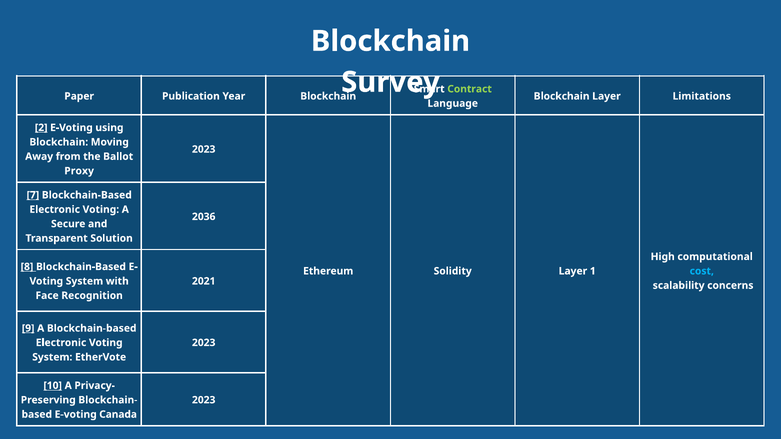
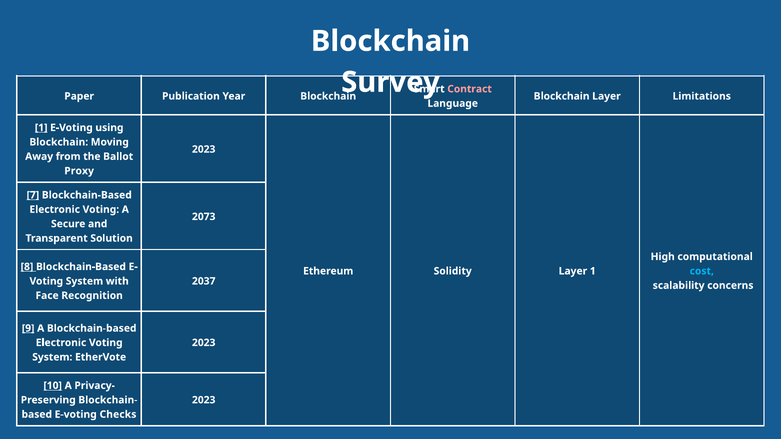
Contract colour: light green -> pink
2 at (41, 128): 2 -> 1
2036: 2036 -> 2073
2021: 2021 -> 2037
Canada: Canada -> Checks
